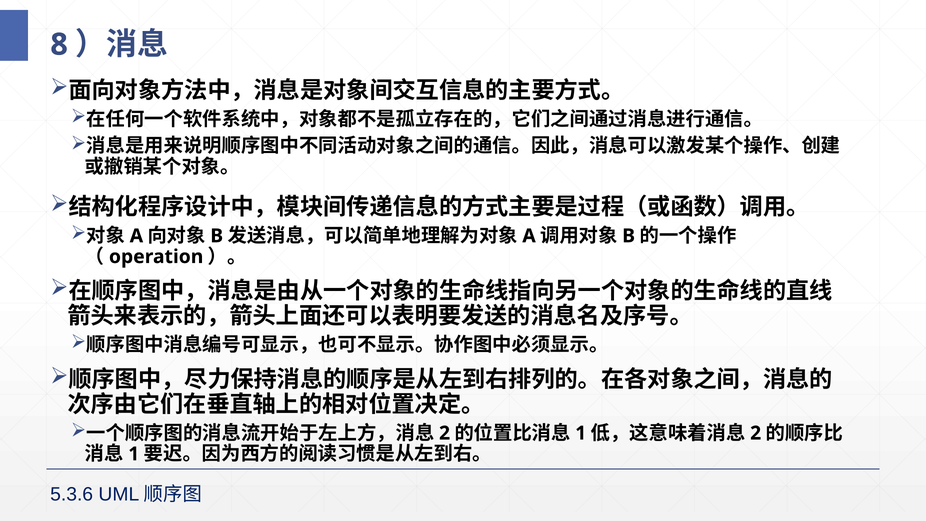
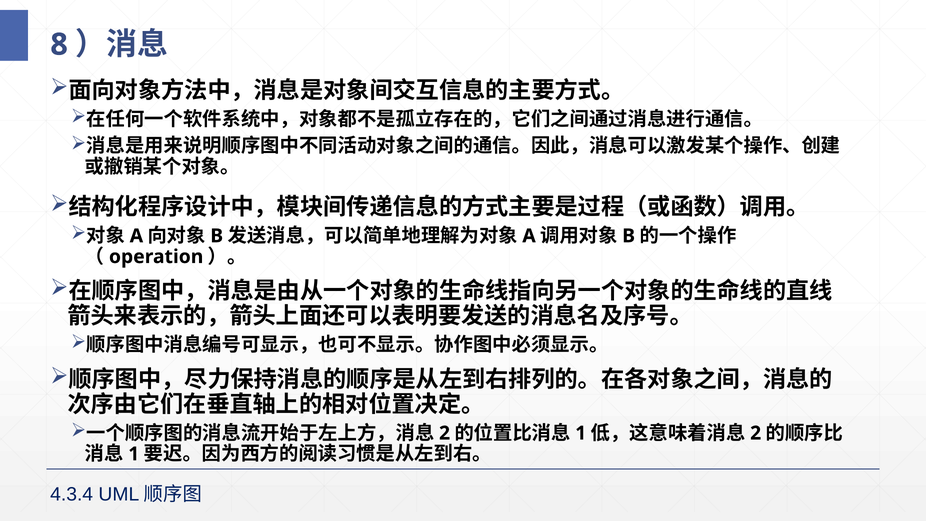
5.3.6: 5.3.6 -> 4.3.4
